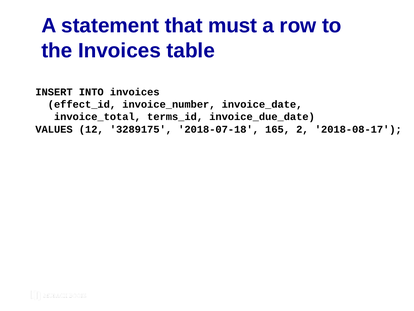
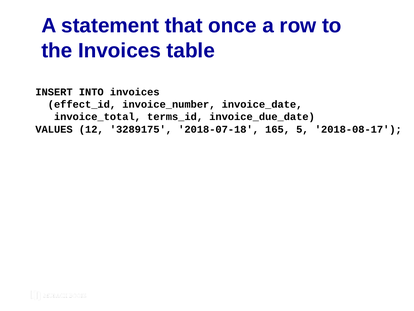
must: must -> once
2: 2 -> 5
